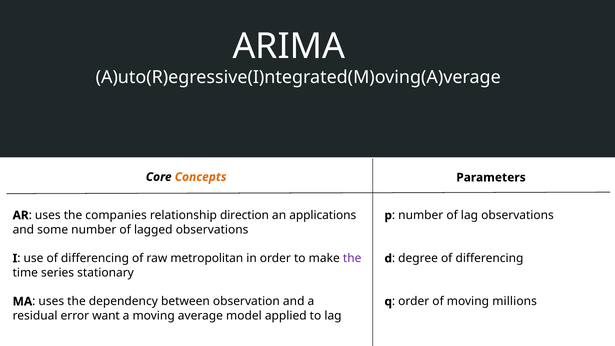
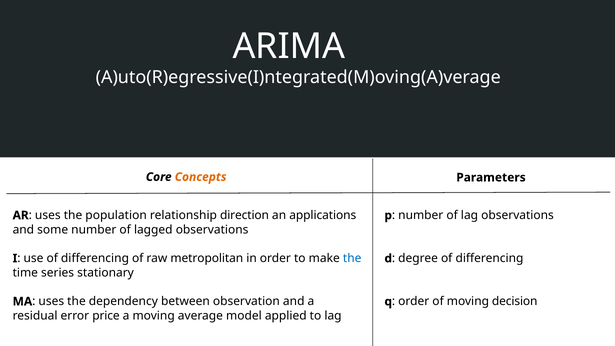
companies: companies -> population
the at (352, 258) colour: purple -> blue
millions: millions -> decision
want: want -> price
